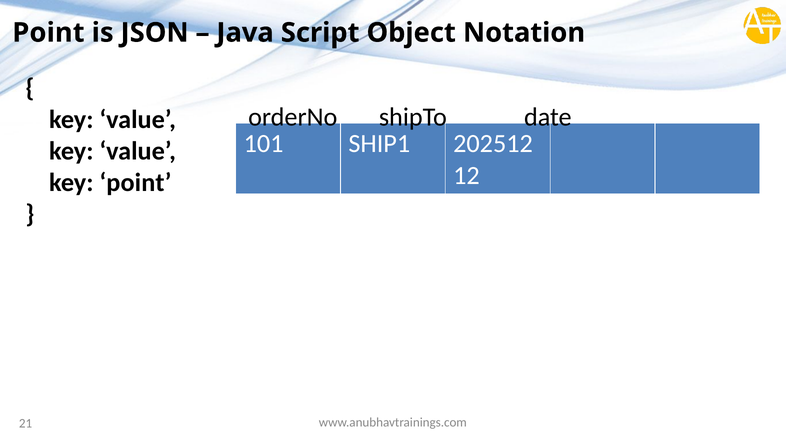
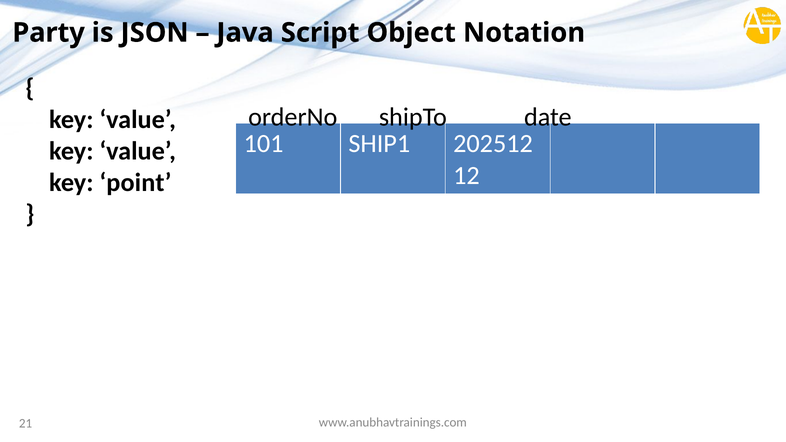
Point at (48, 33): Point -> Party
